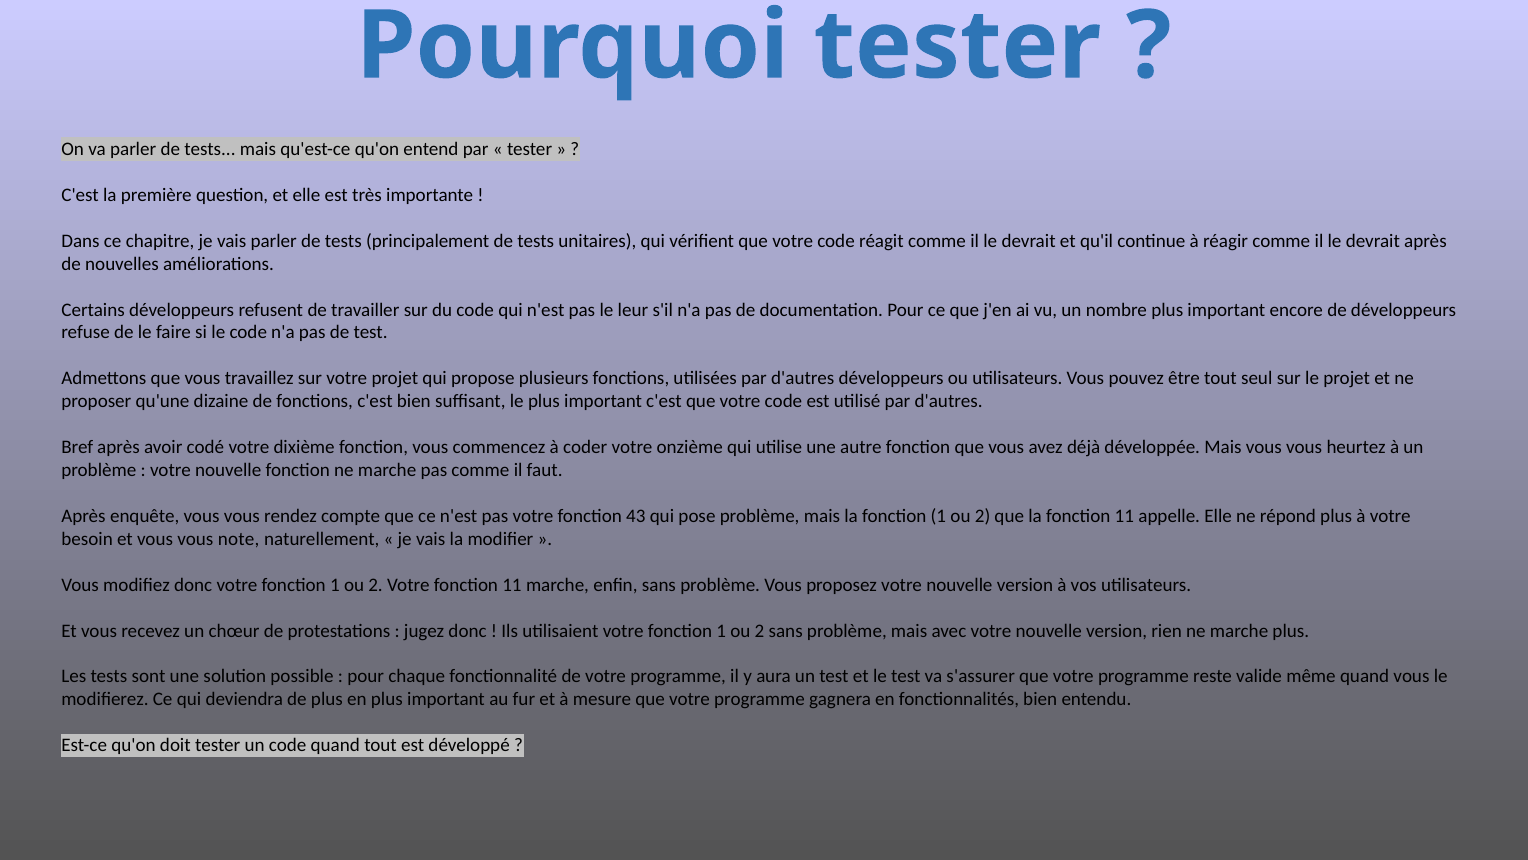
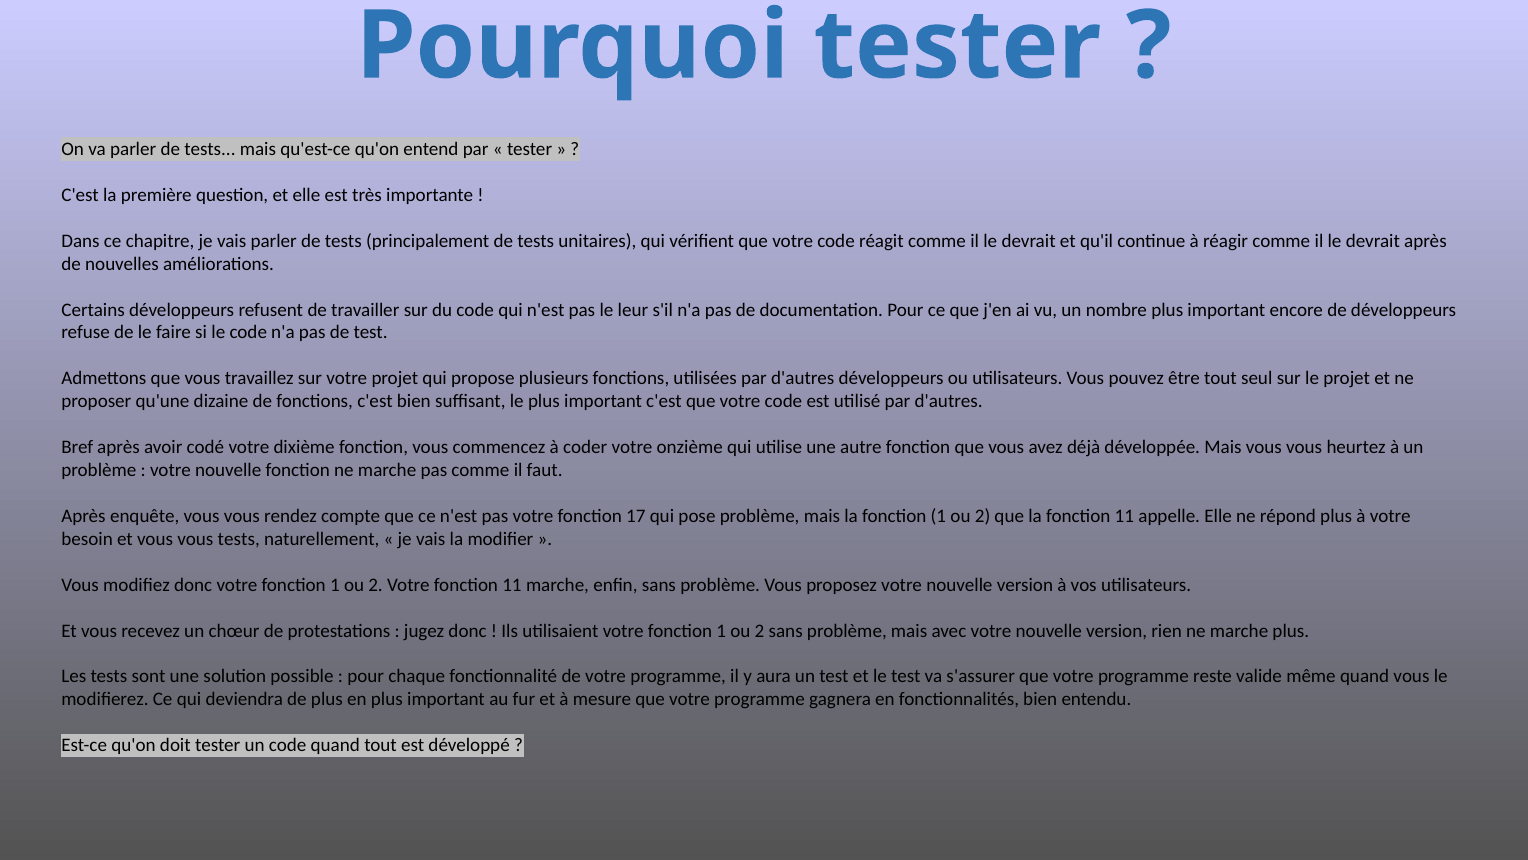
43: 43 -> 17
vous note: note -> tests
